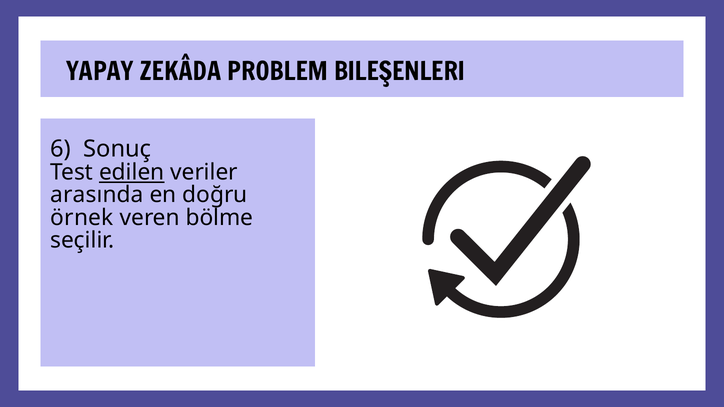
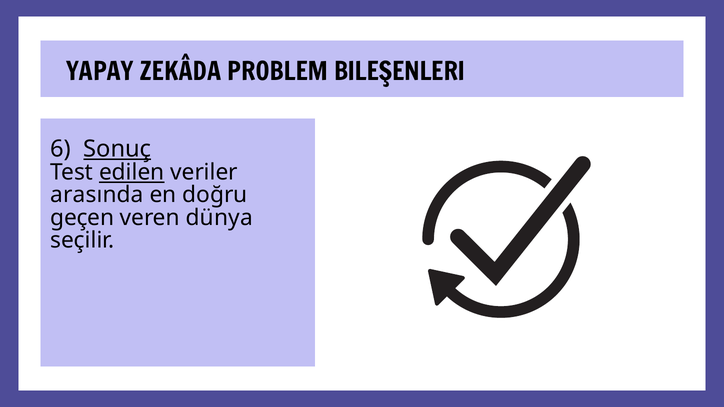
Sonuç underline: none -> present
örnek: örnek -> geçen
bölme: bölme -> dünya
